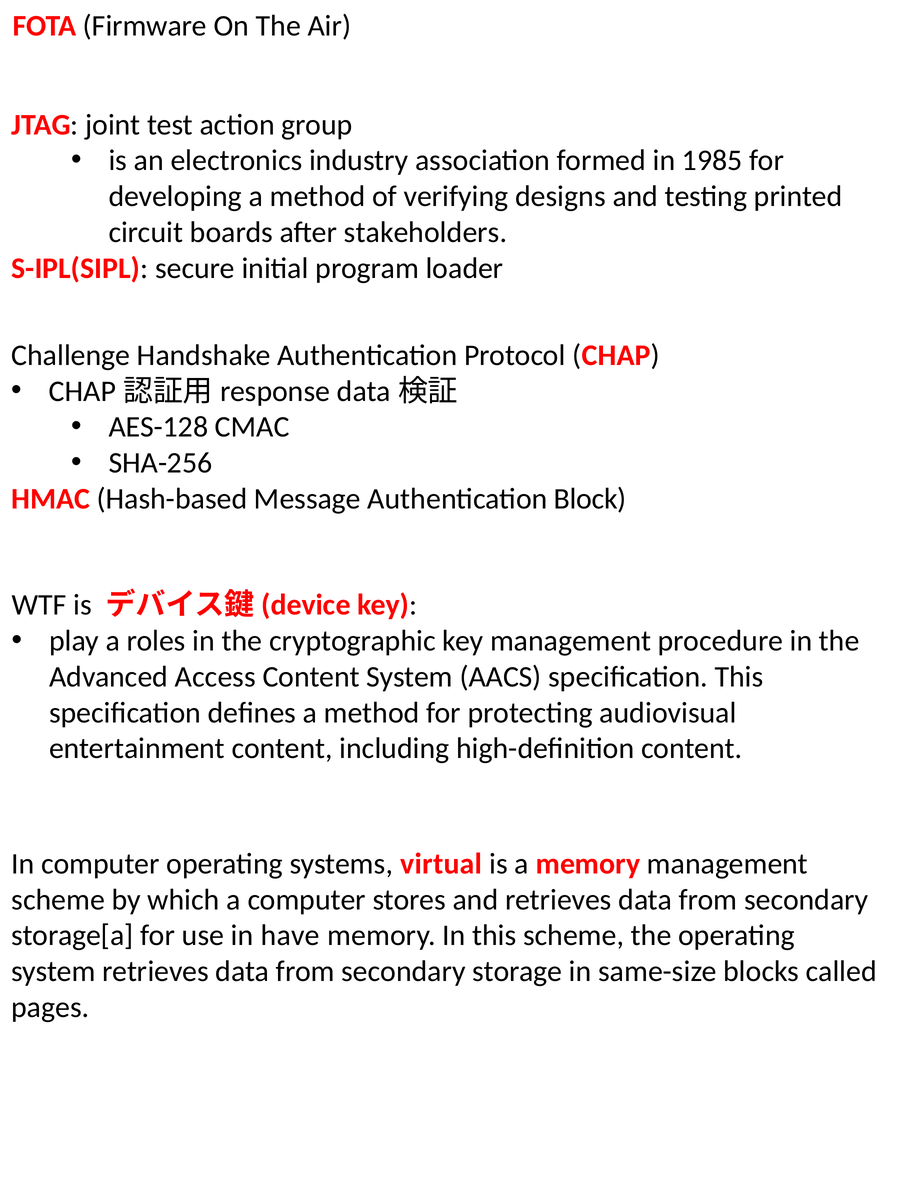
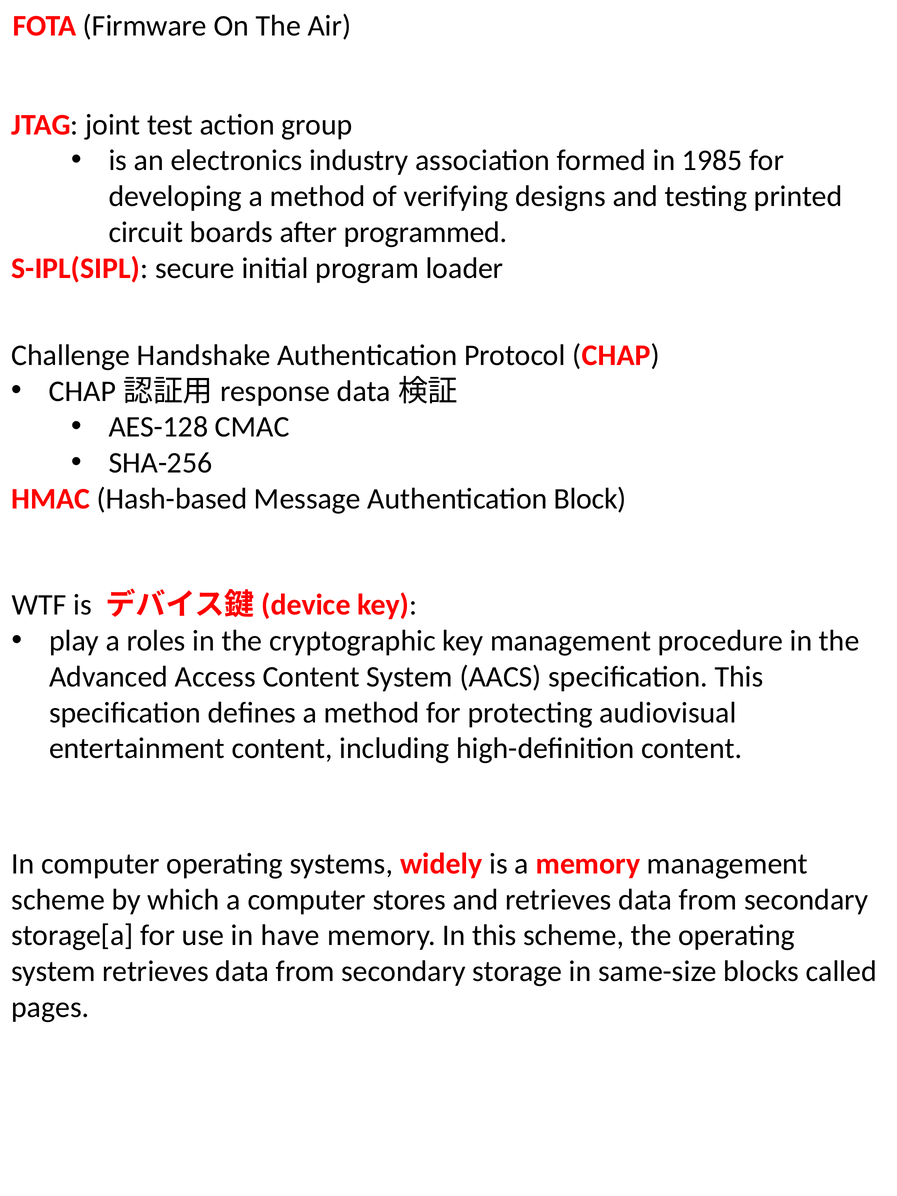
stakeholders: stakeholders -> programmed
virtual: virtual -> widely
